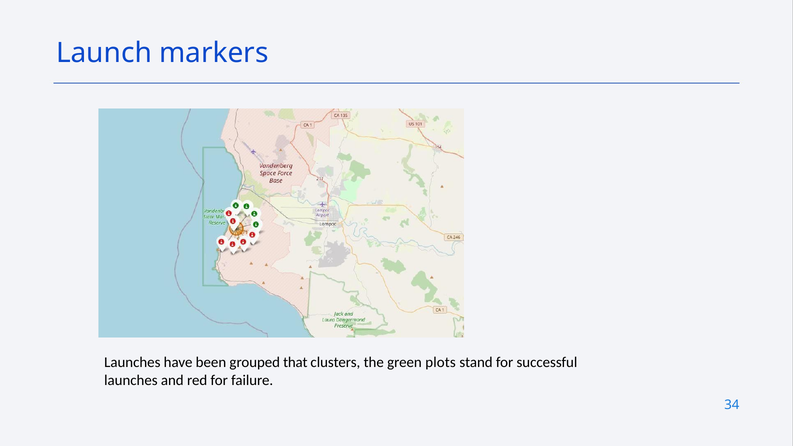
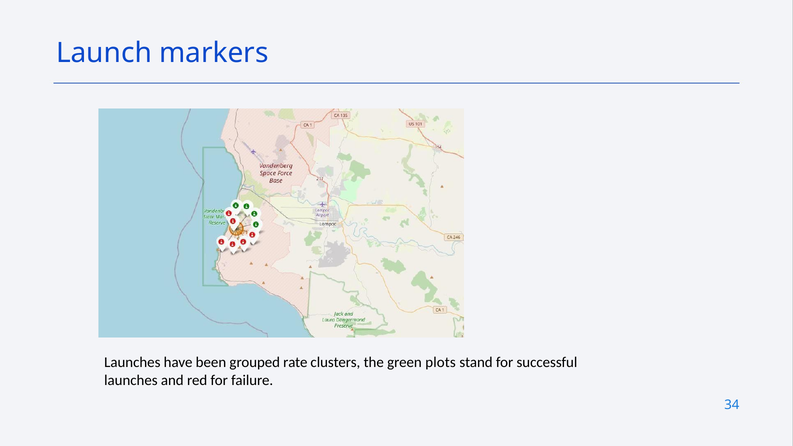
that: that -> rate
